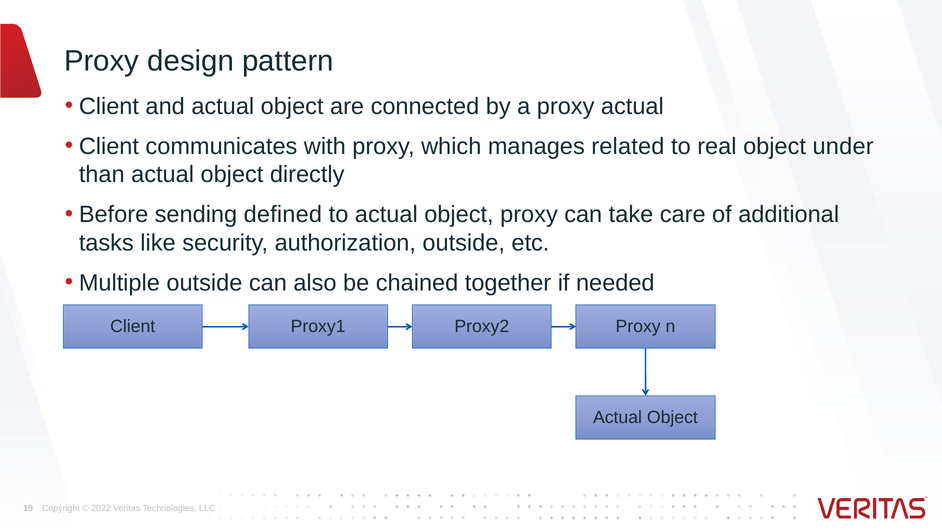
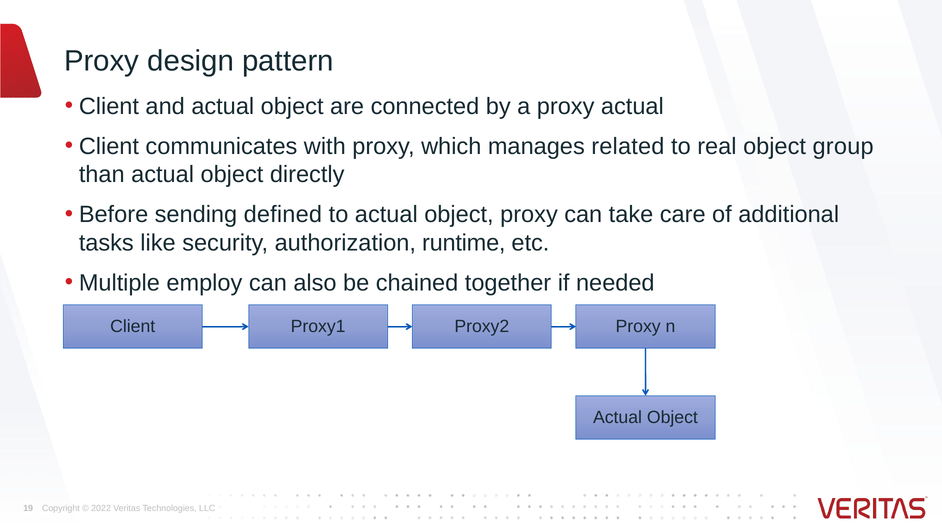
under: under -> group
authorization outside: outside -> runtime
Multiple outside: outside -> employ
